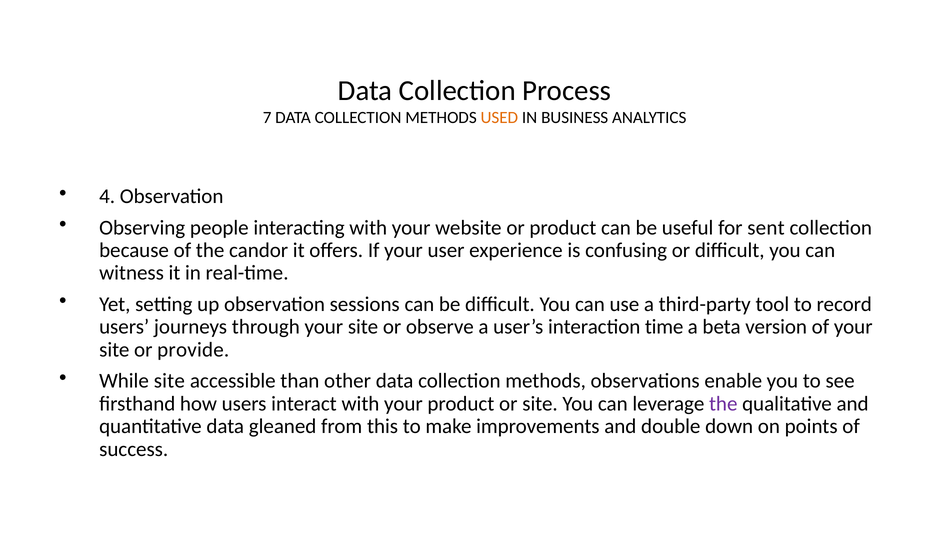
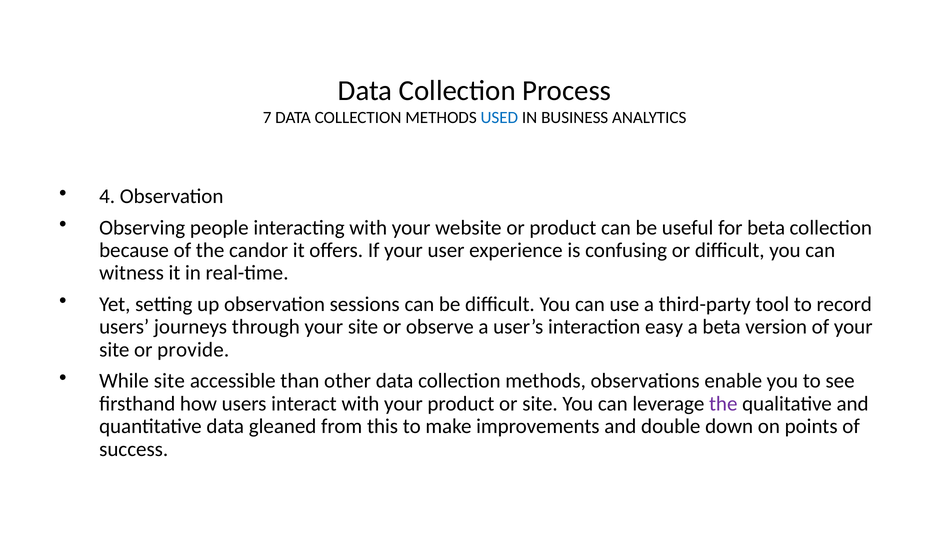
USED colour: orange -> blue
for sent: sent -> beta
time: time -> easy
